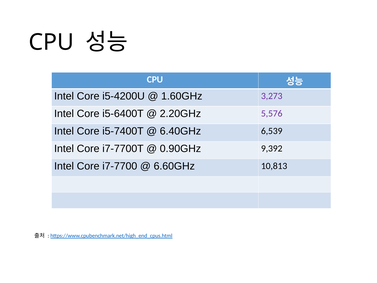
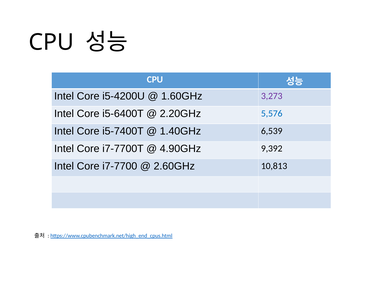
5,576 colour: purple -> blue
6.40GHz: 6.40GHz -> 1.40GHz
0.90GHz: 0.90GHz -> 4.90GHz
6.60GHz: 6.60GHz -> 2.60GHz
